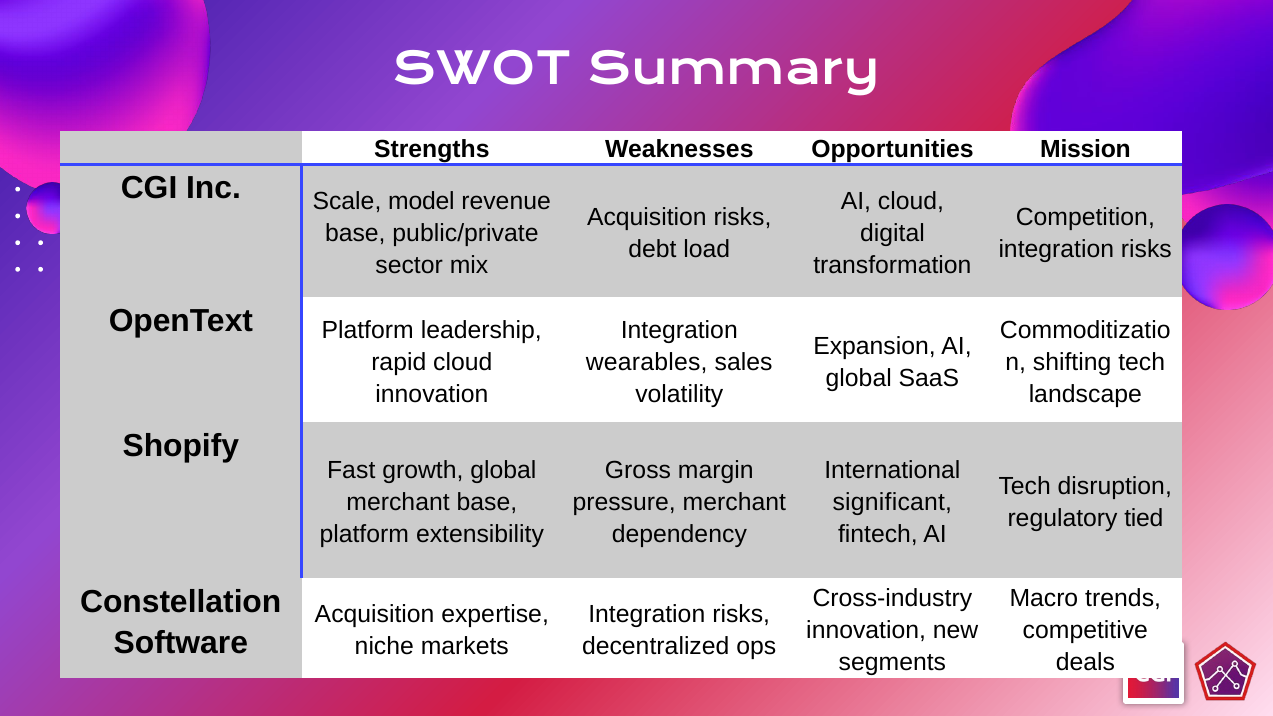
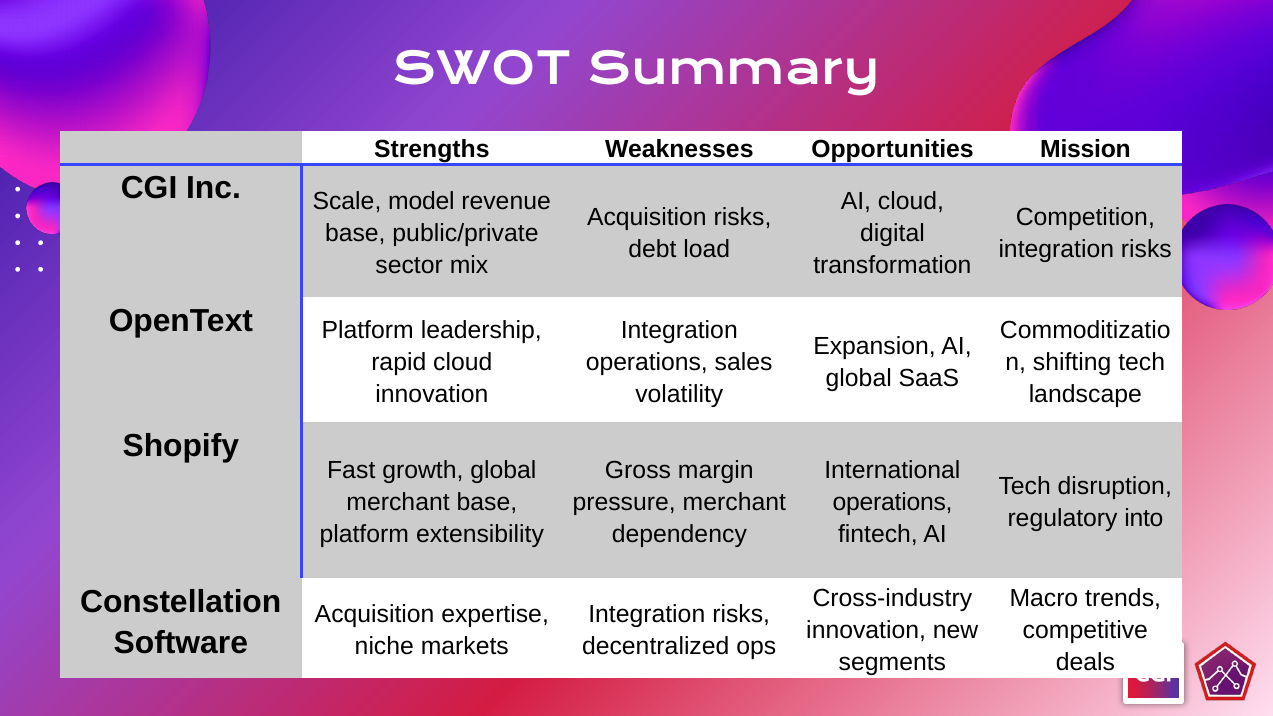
wearables at (647, 362): wearables -> operations
significant at (892, 503): significant -> operations
tied: tied -> into
